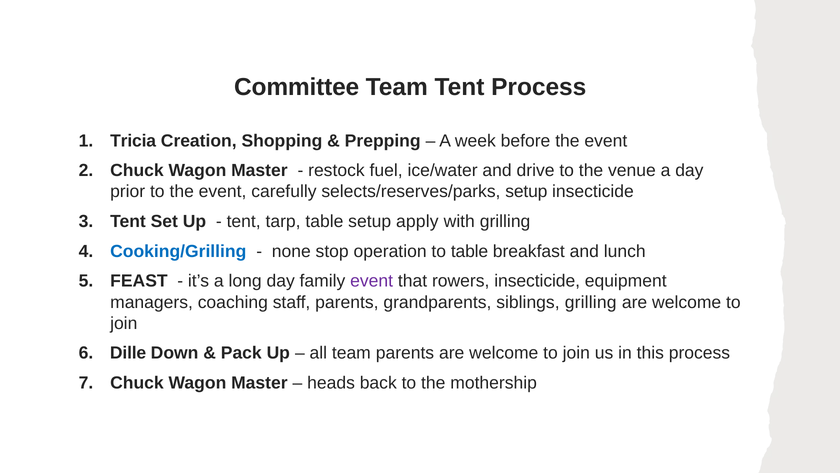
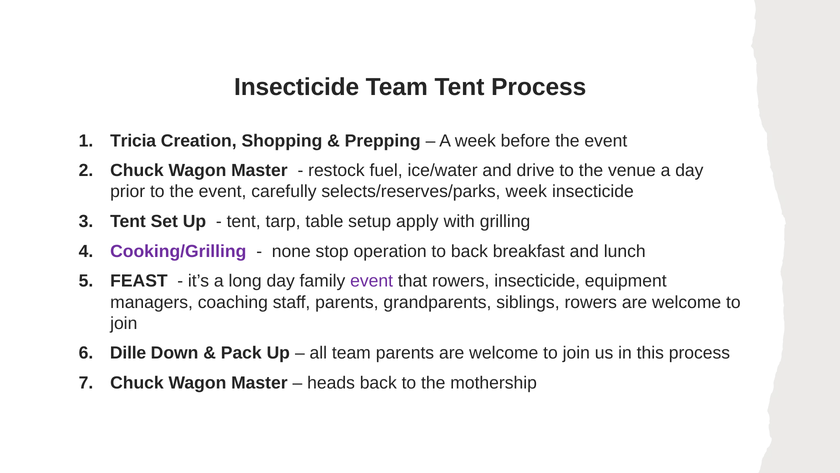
Committee at (297, 87): Committee -> Insecticide
selects/reserves/parks setup: setup -> week
Cooking/Grilling colour: blue -> purple
to table: table -> back
siblings grilling: grilling -> rowers
